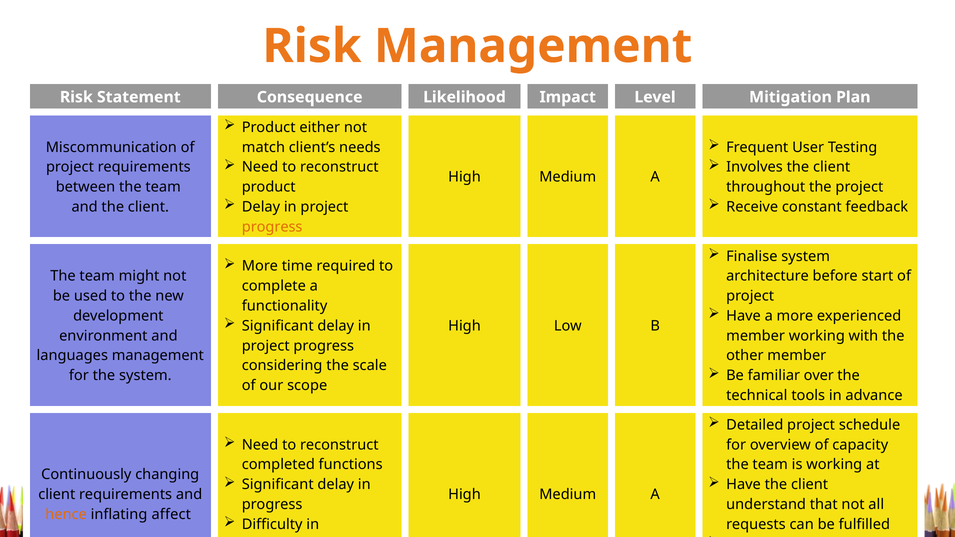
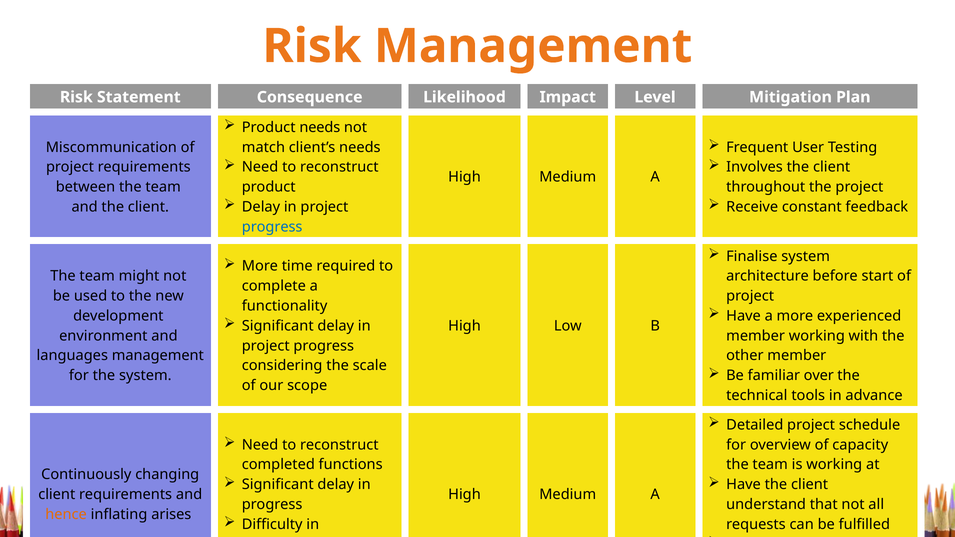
Product either: either -> needs
progress at (272, 227) colour: orange -> blue
affect: affect -> arises
